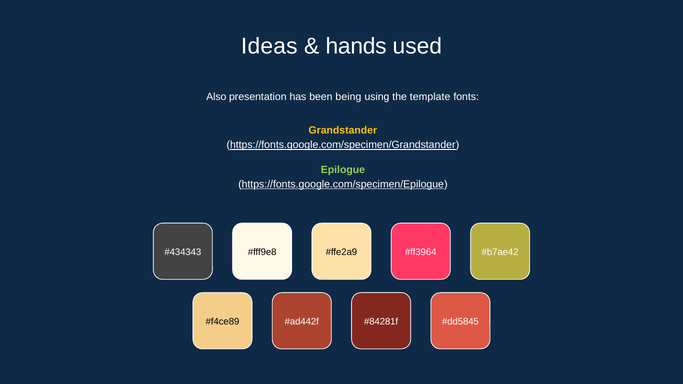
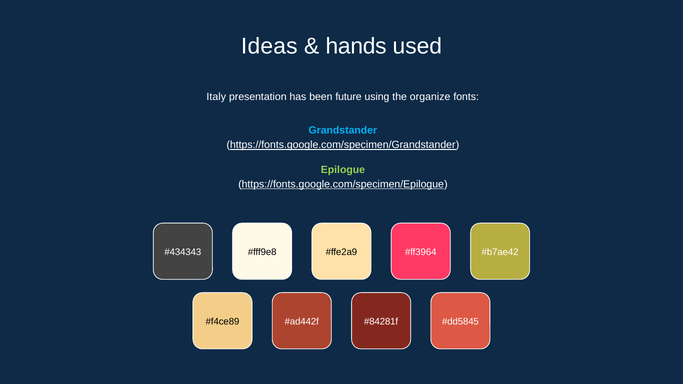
Also: Also -> Italy
being: being -> future
template: template -> organize
Grandstander colour: yellow -> light blue
